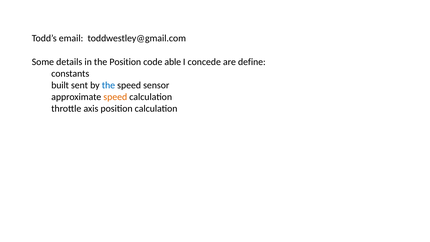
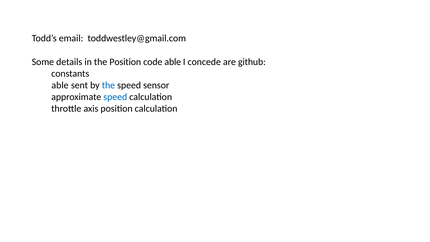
define: define -> github
built at (60, 85): built -> able
speed at (115, 97) colour: orange -> blue
